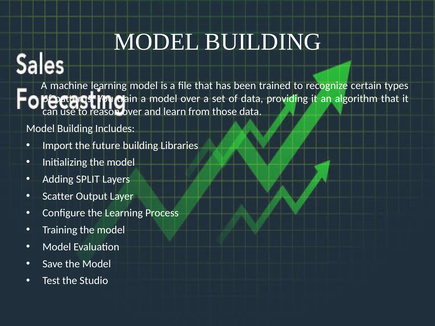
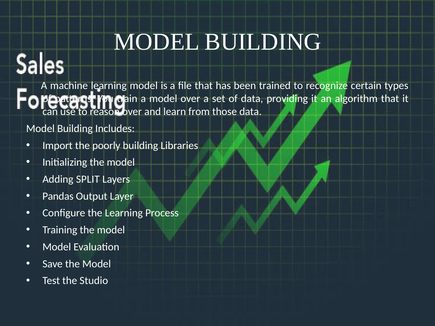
future: future -> poorly
Scatter: Scatter -> Pandas
